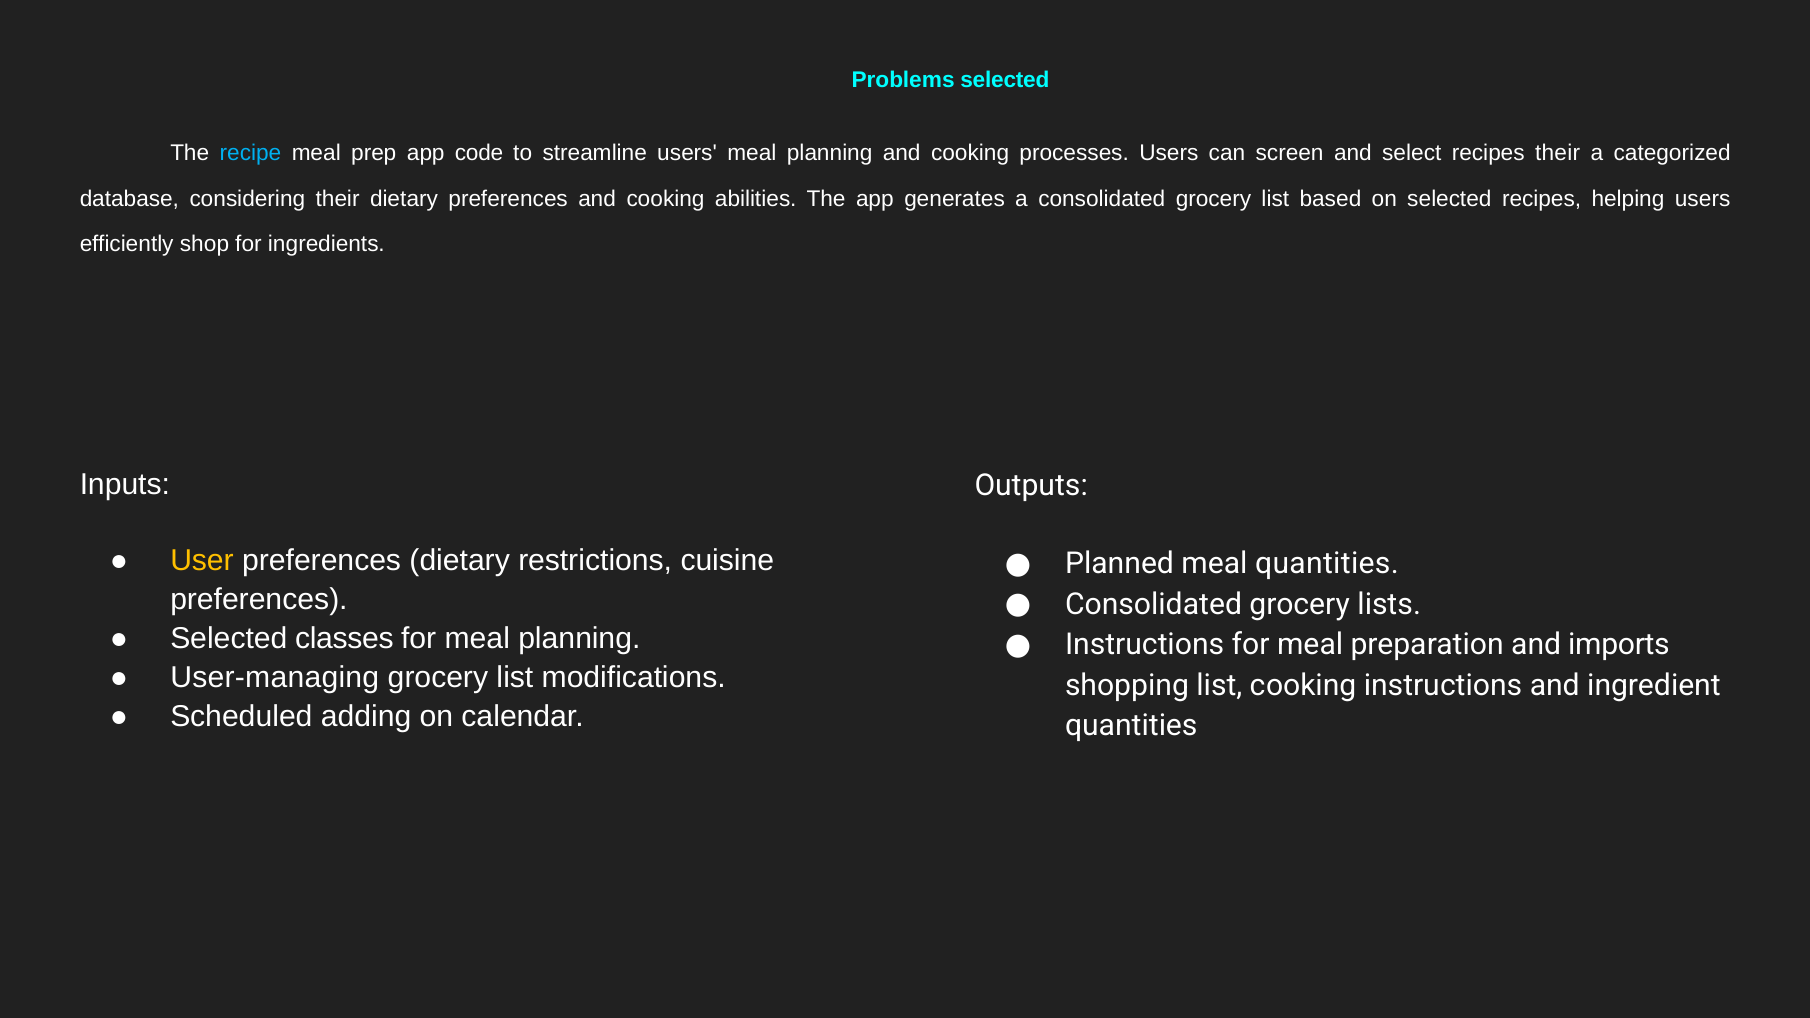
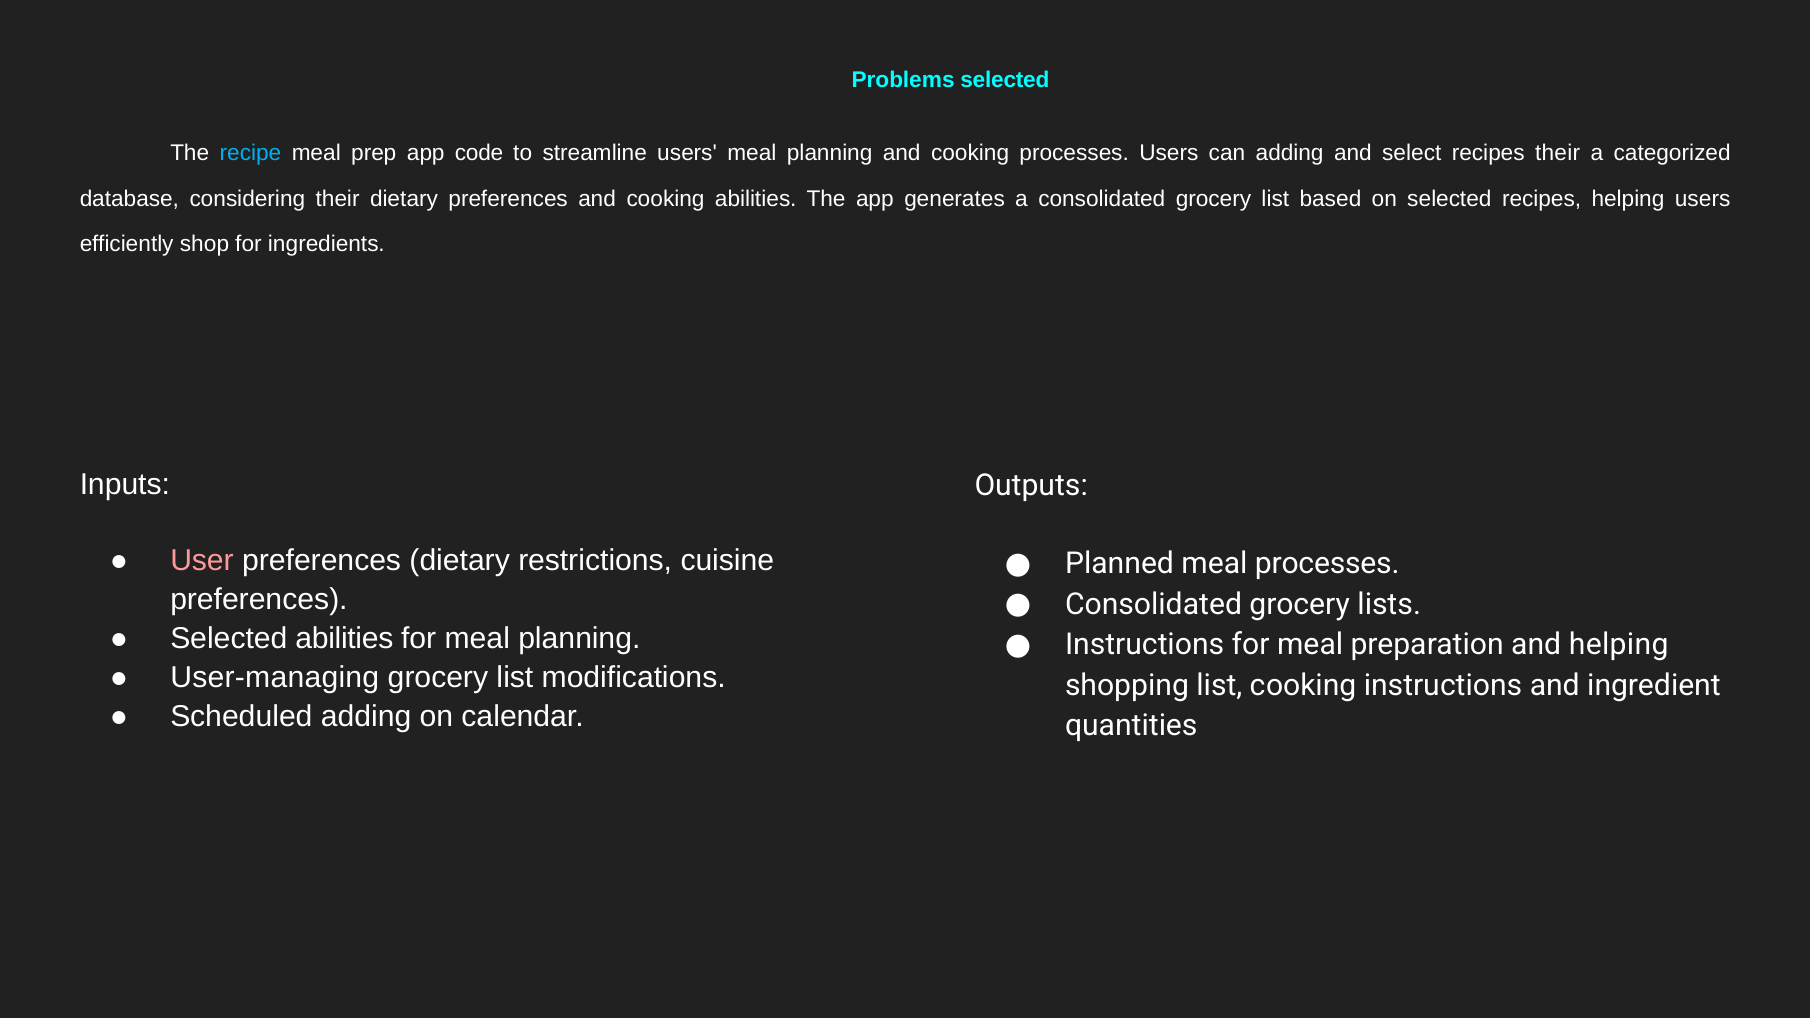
can screen: screen -> adding
User colour: yellow -> pink
meal quantities: quantities -> processes
Selected classes: classes -> abilities
and imports: imports -> helping
